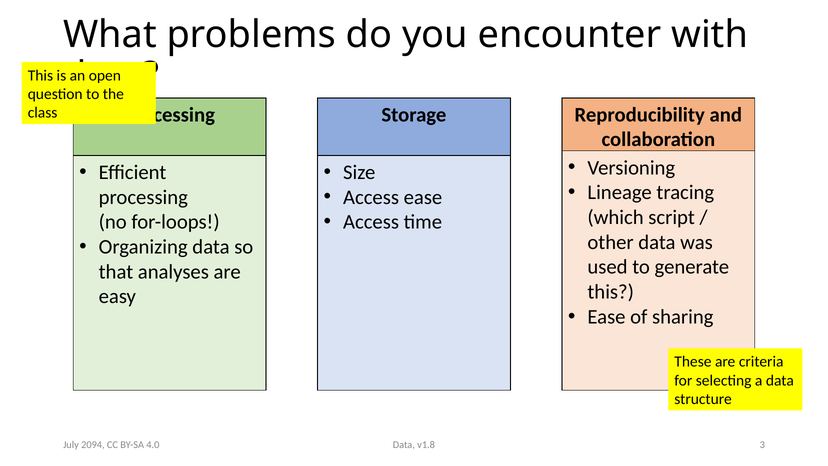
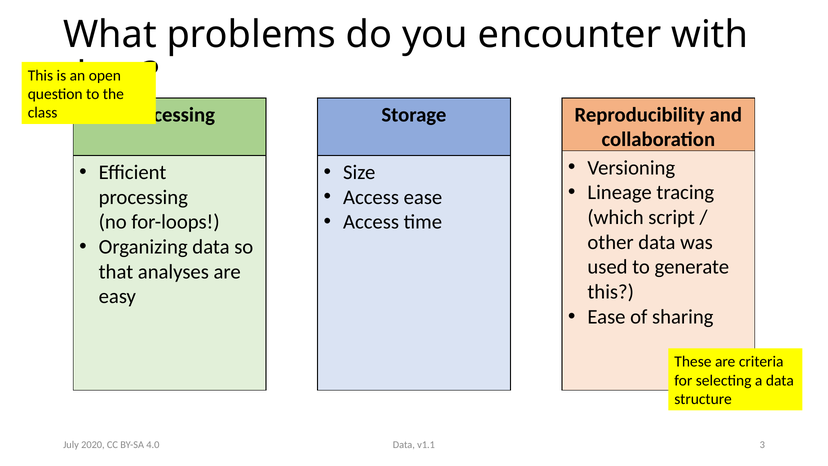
v1.8: v1.8 -> v1.1
2094: 2094 -> 2020
